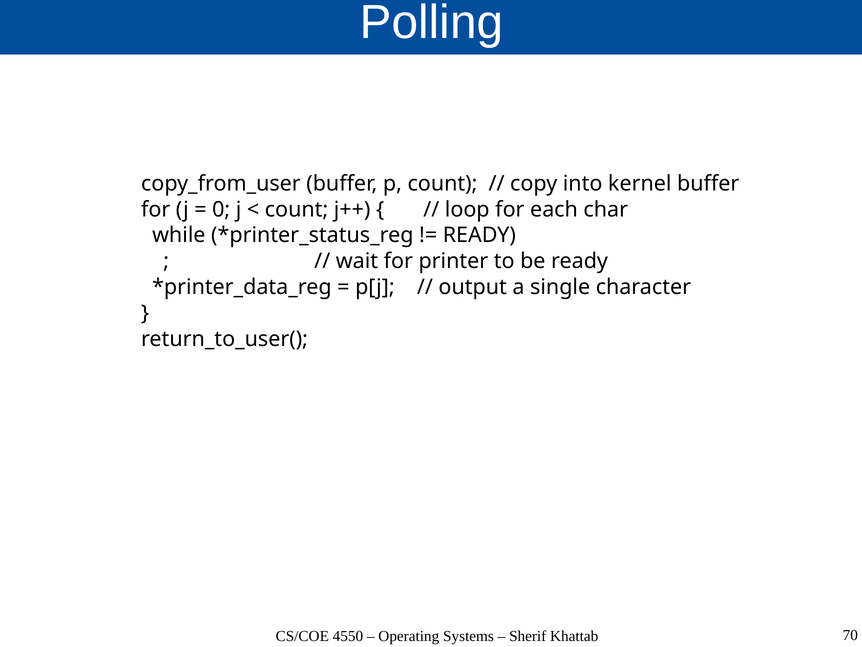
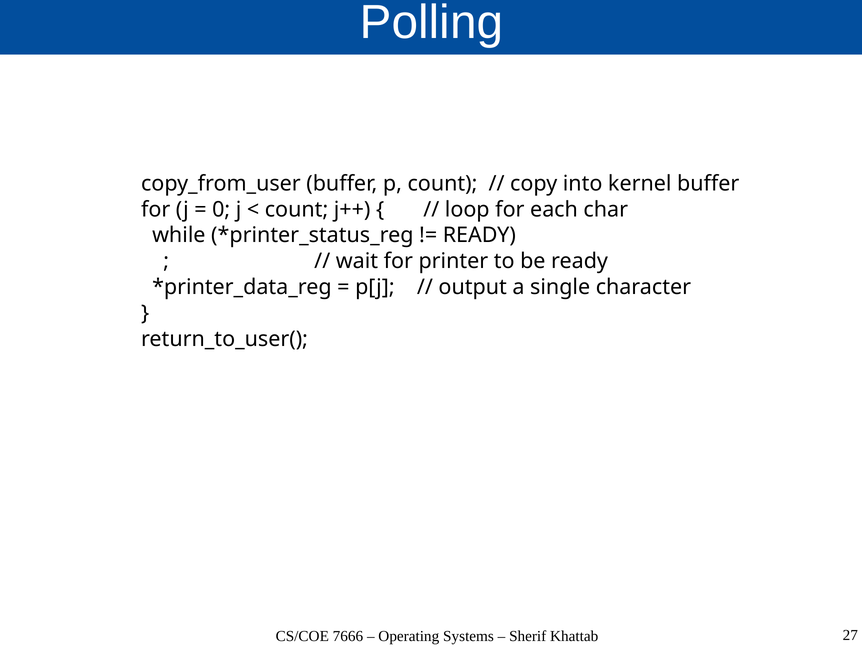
4550: 4550 -> 7666
70: 70 -> 27
